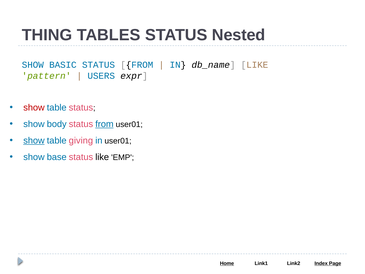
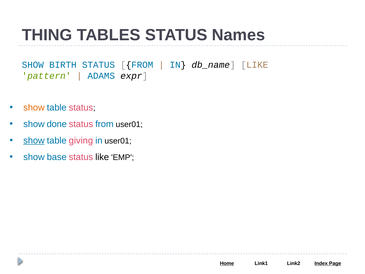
Nested: Nested -> Names
BASIC: BASIC -> BIRTH
USERS: USERS -> ADAMS
show at (34, 108) colour: red -> orange
body: body -> done
from at (104, 124) underline: present -> none
